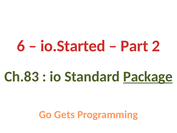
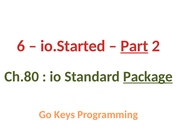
Part underline: none -> present
Ch.83: Ch.83 -> Ch.80
Gets: Gets -> Keys
